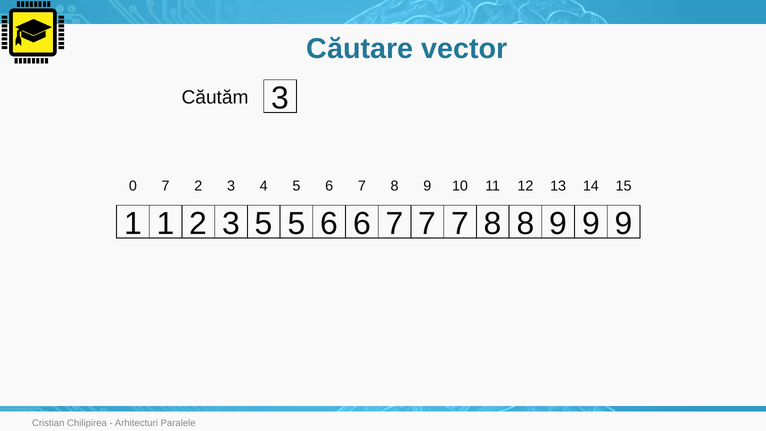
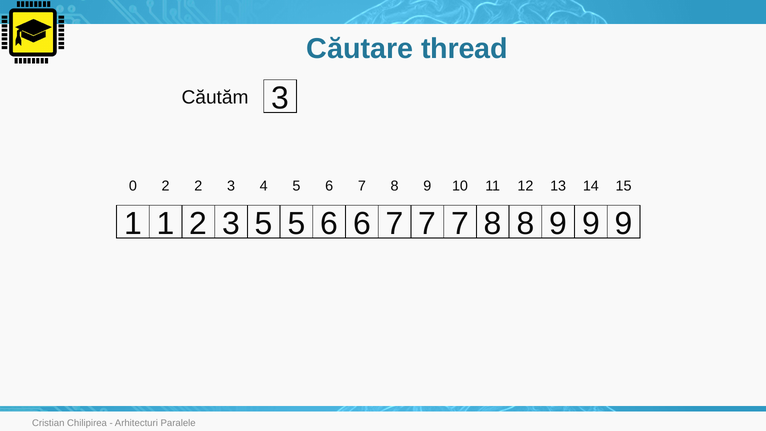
vector: vector -> thread
0 7: 7 -> 2
